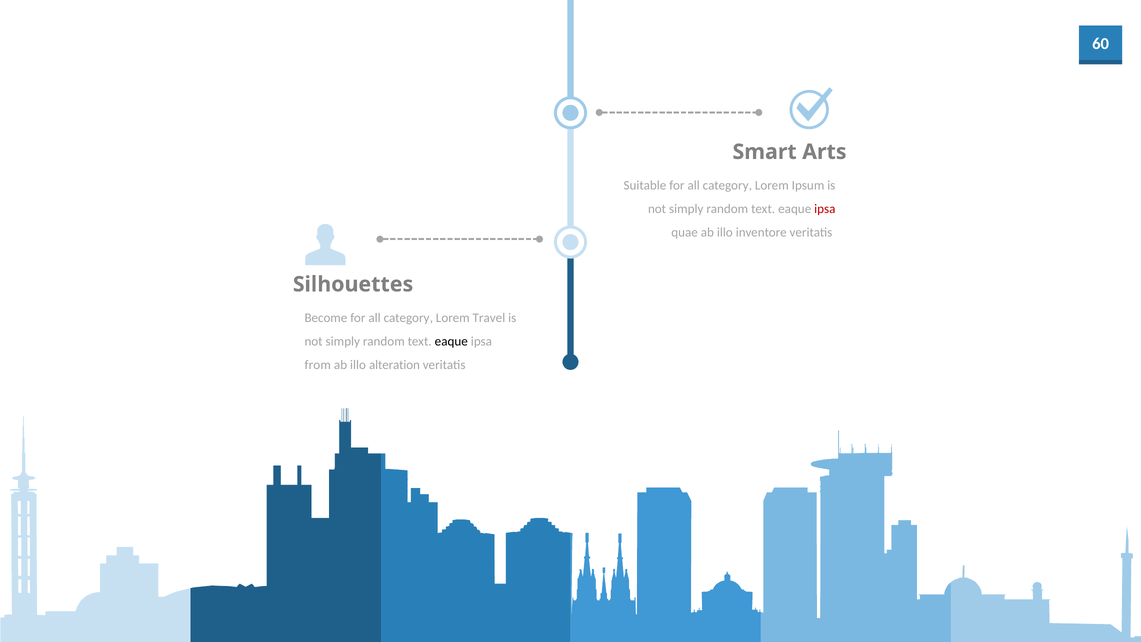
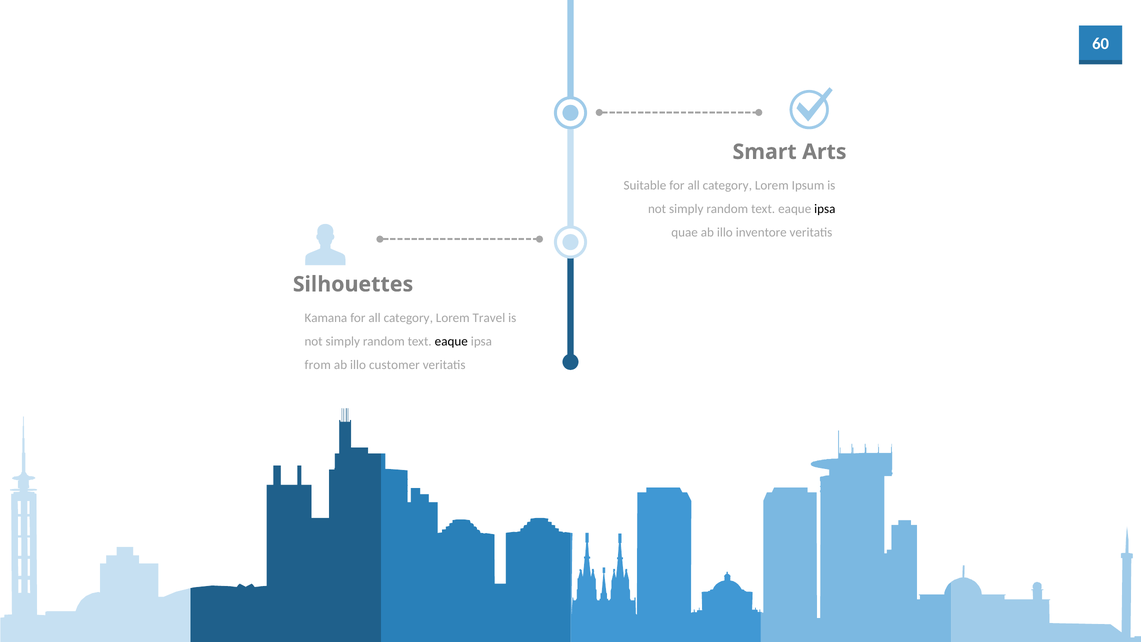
ipsa at (825, 209) colour: red -> black
Become: Become -> Kamana
alteration: alteration -> customer
